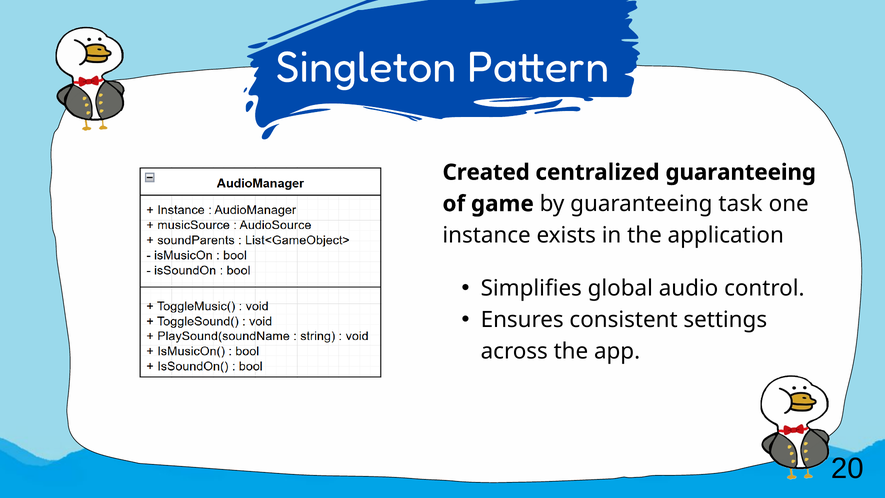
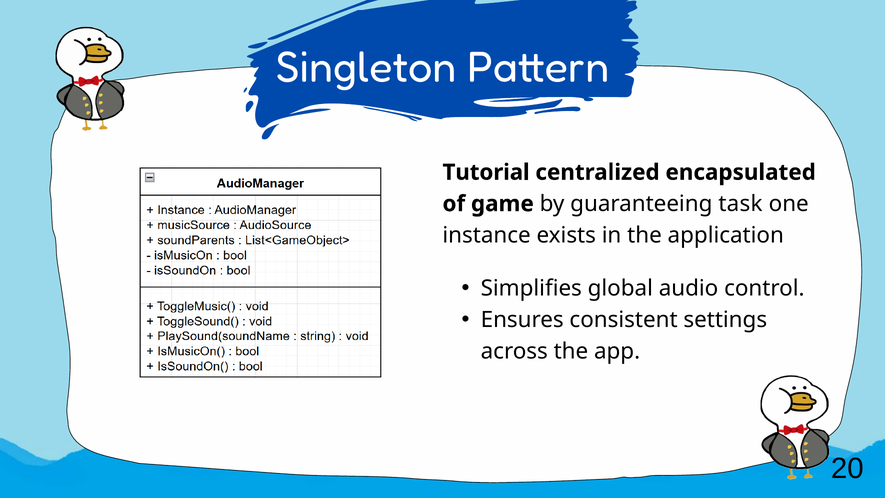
Created: Created -> Tutorial
centralized guaranteeing: guaranteeing -> encapsulated
